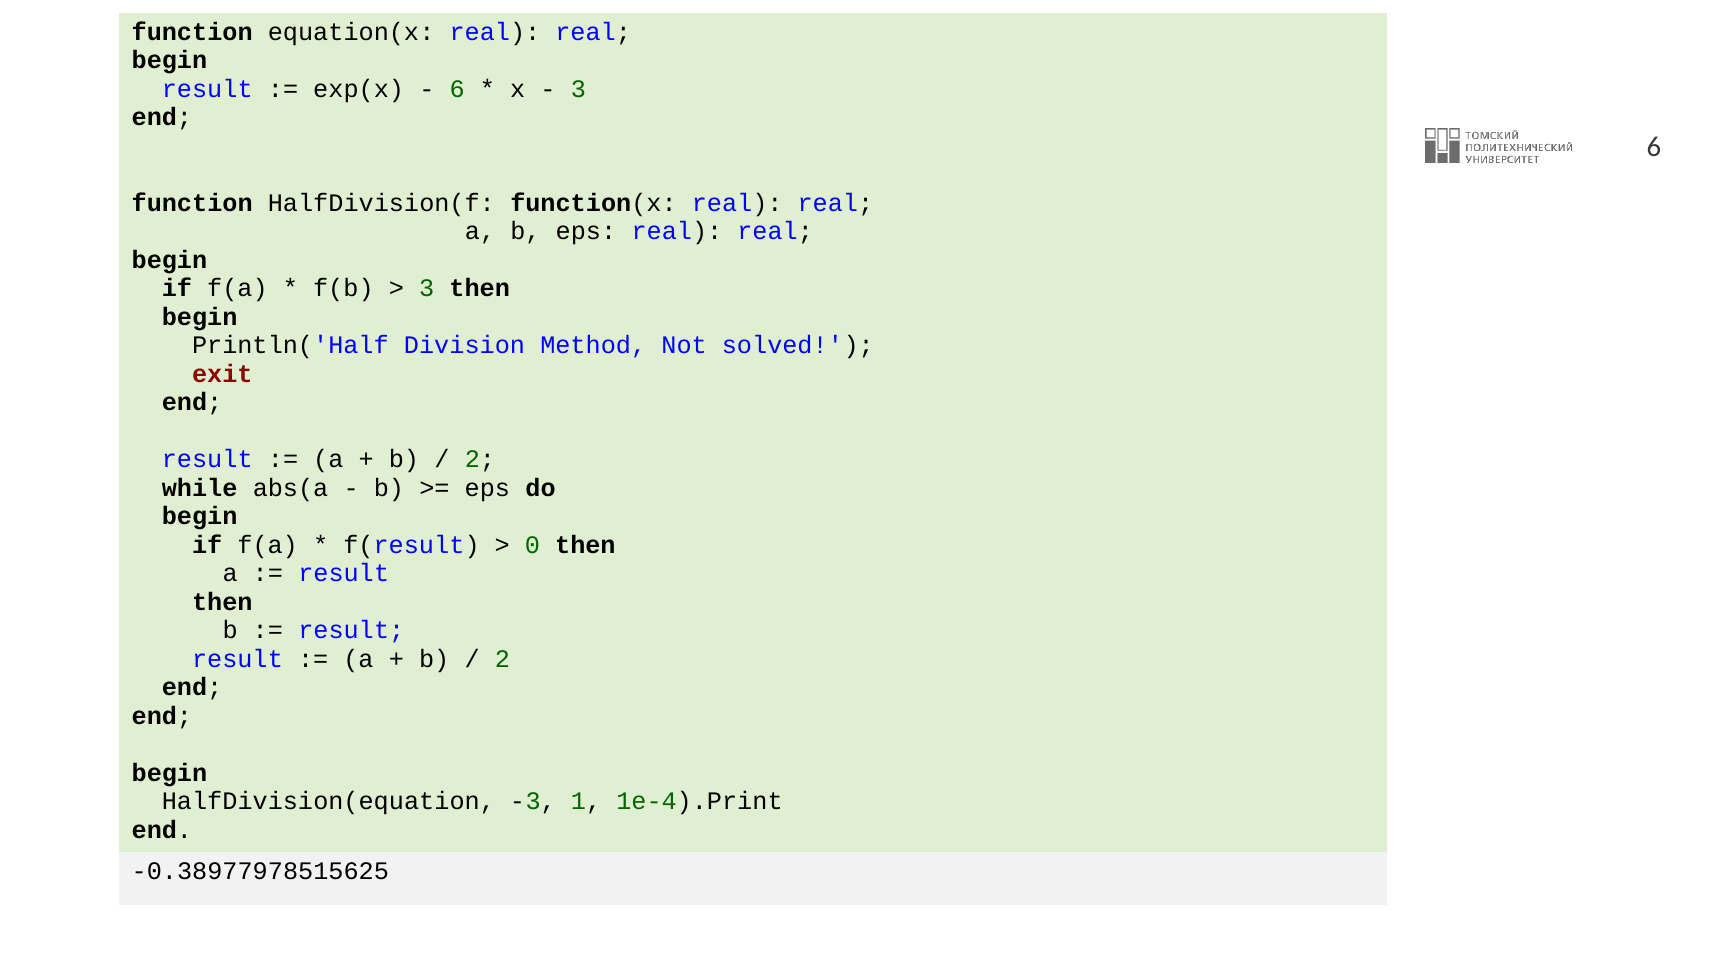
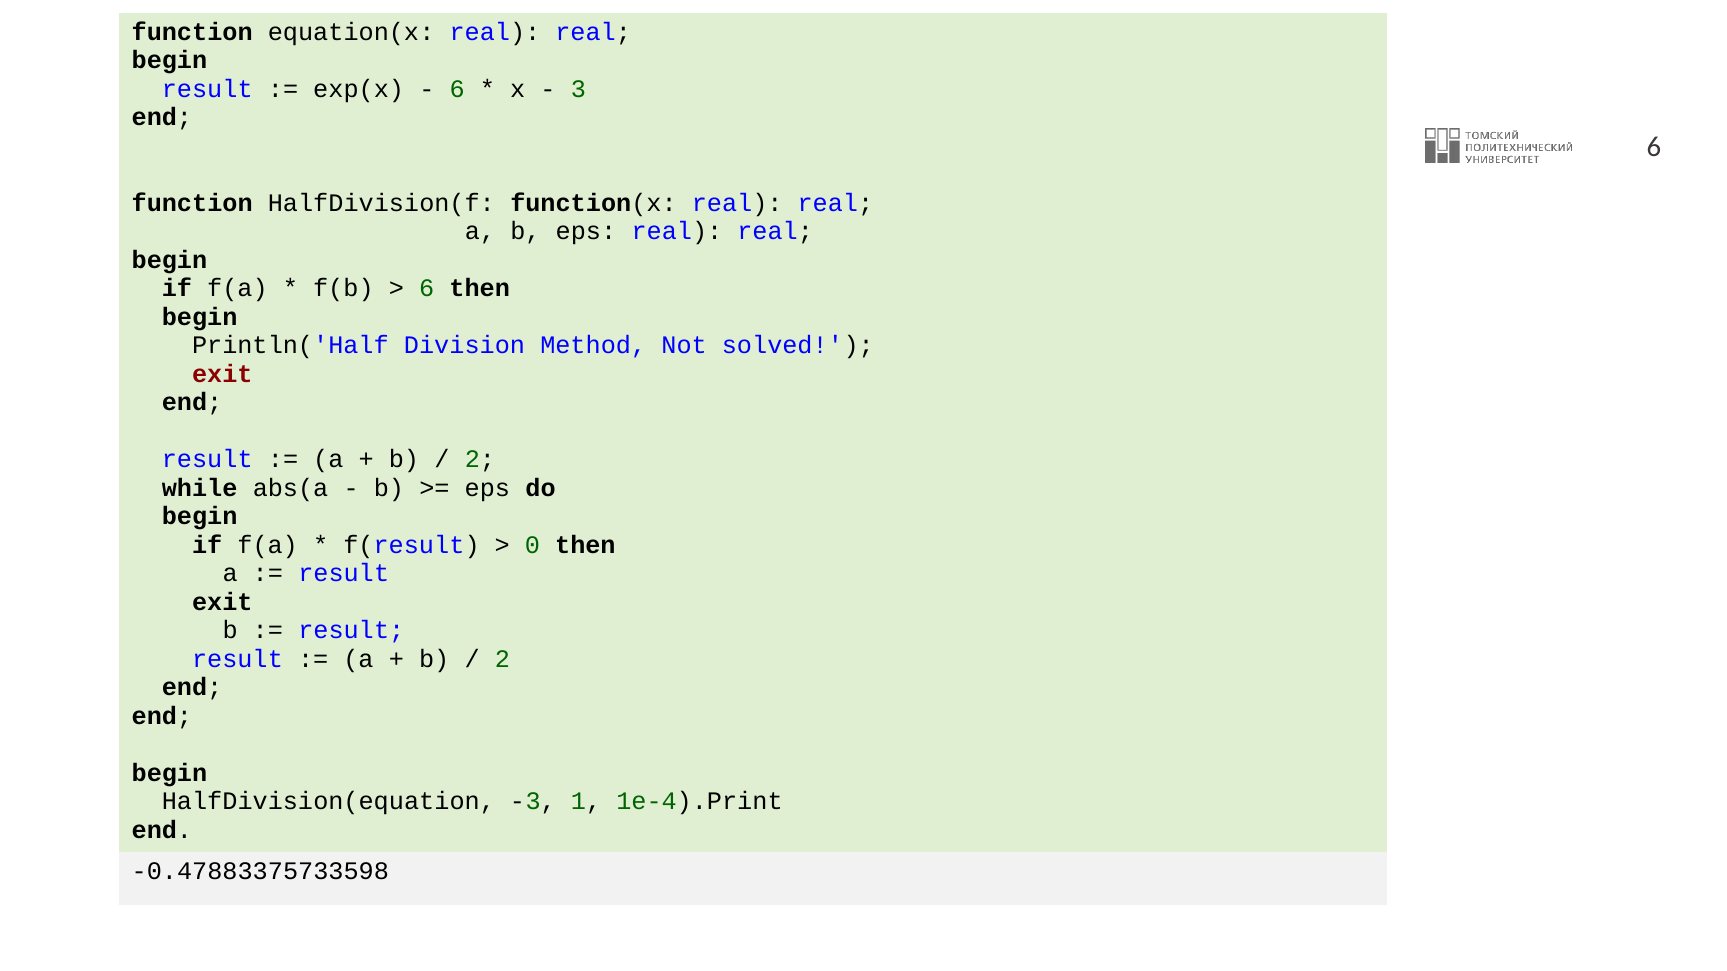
3 at (427, 289): 3 -> 6
then at (222, 602): then -> exit
-0.38977978515625: -0.38977978515625 -> -0.47883375733598
